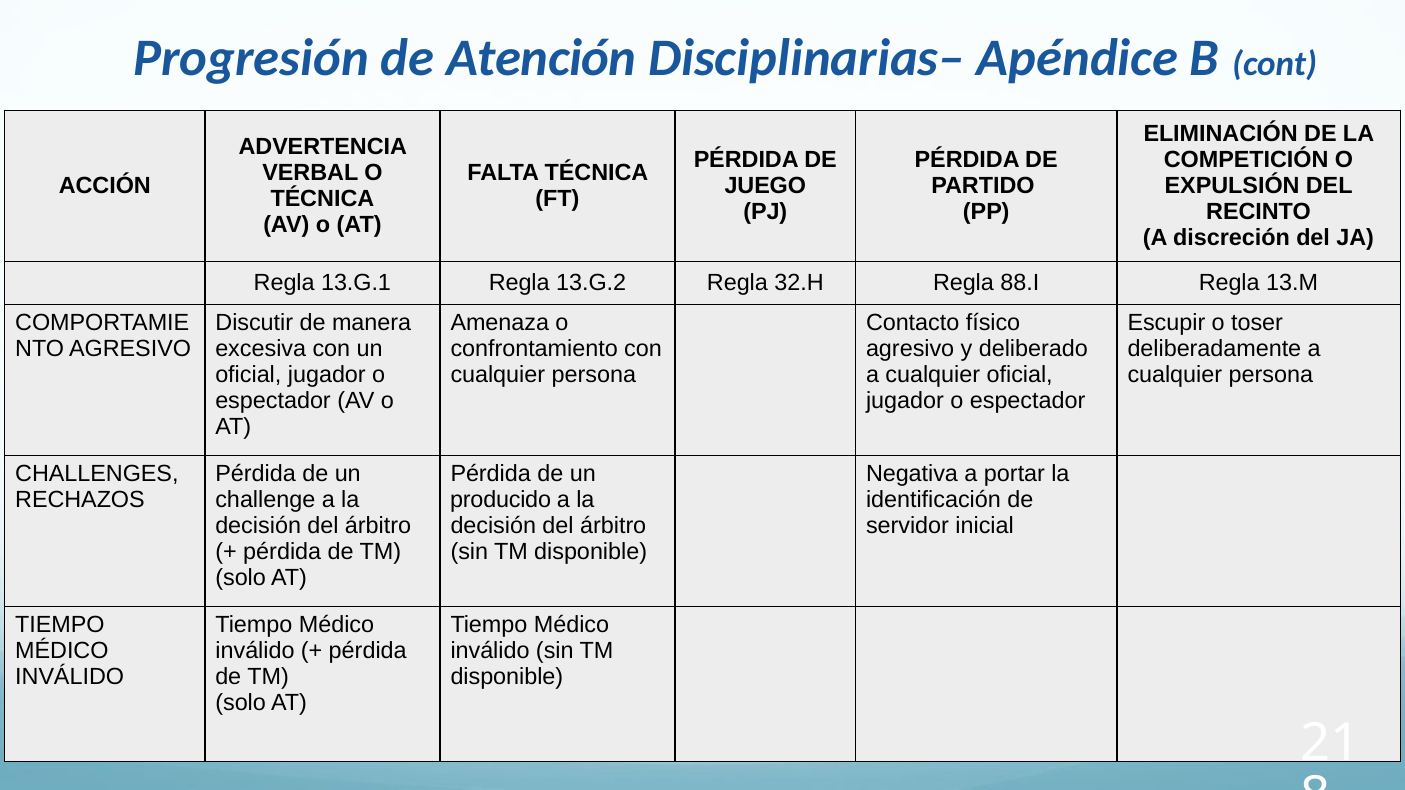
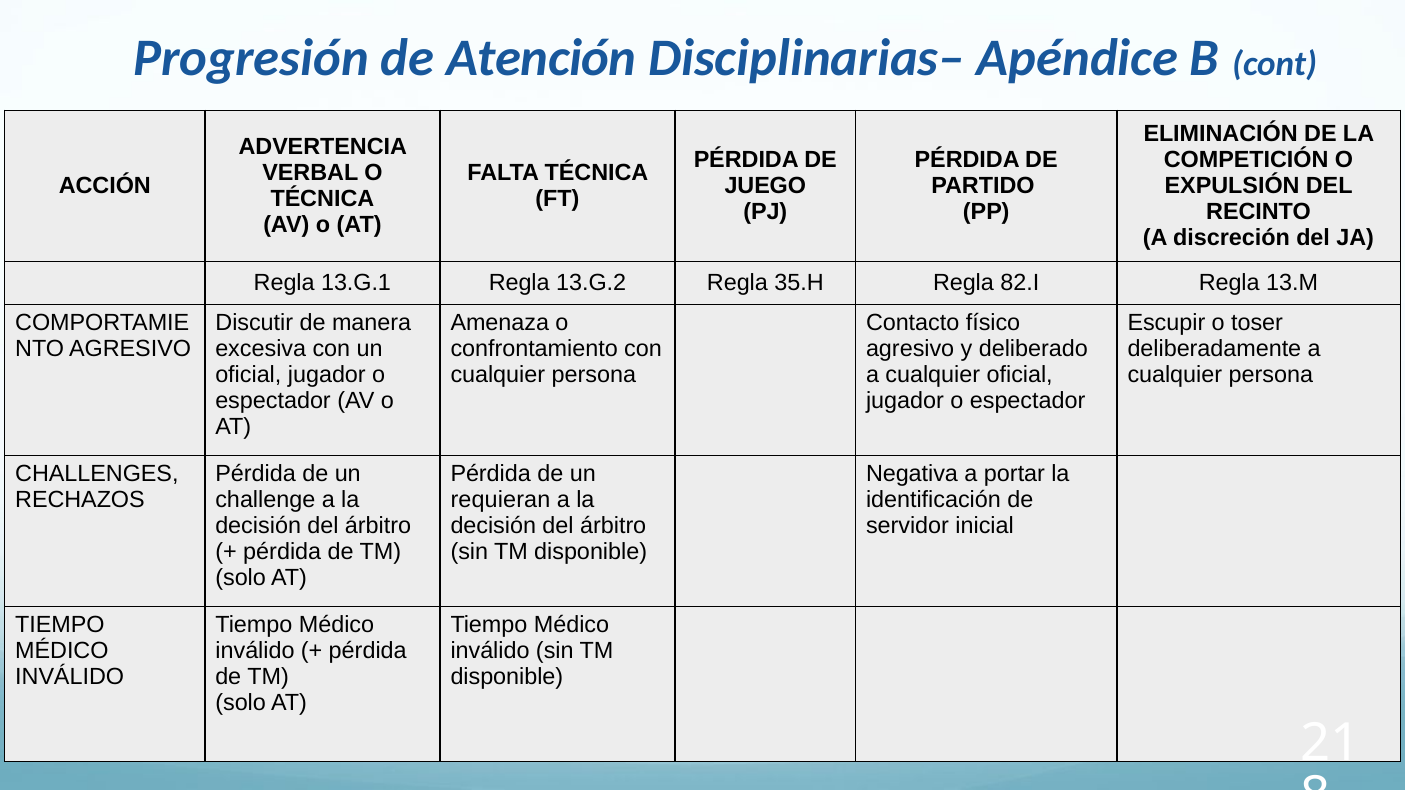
32.H: 32.H -> 35.H
88.I: 88.I -> 82.I
producido: producido -> requieran
